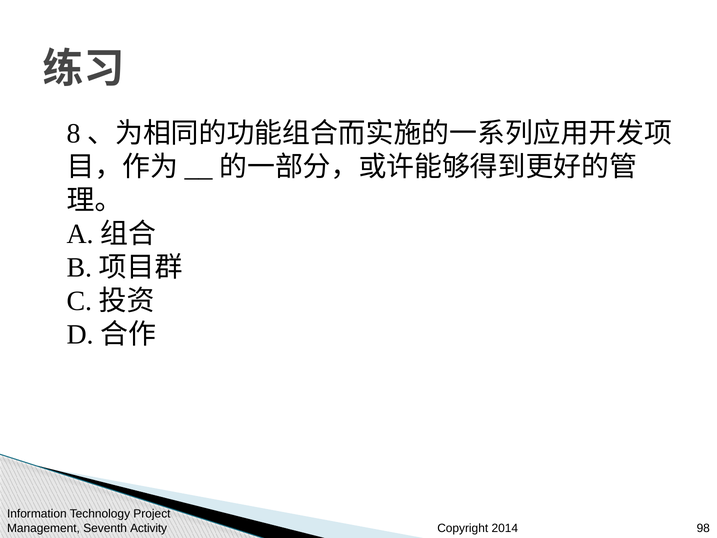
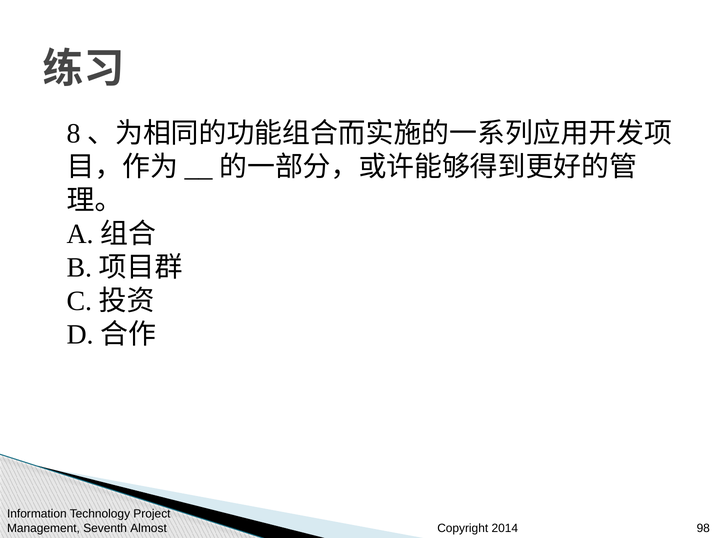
Activity: Activity -> Almost
